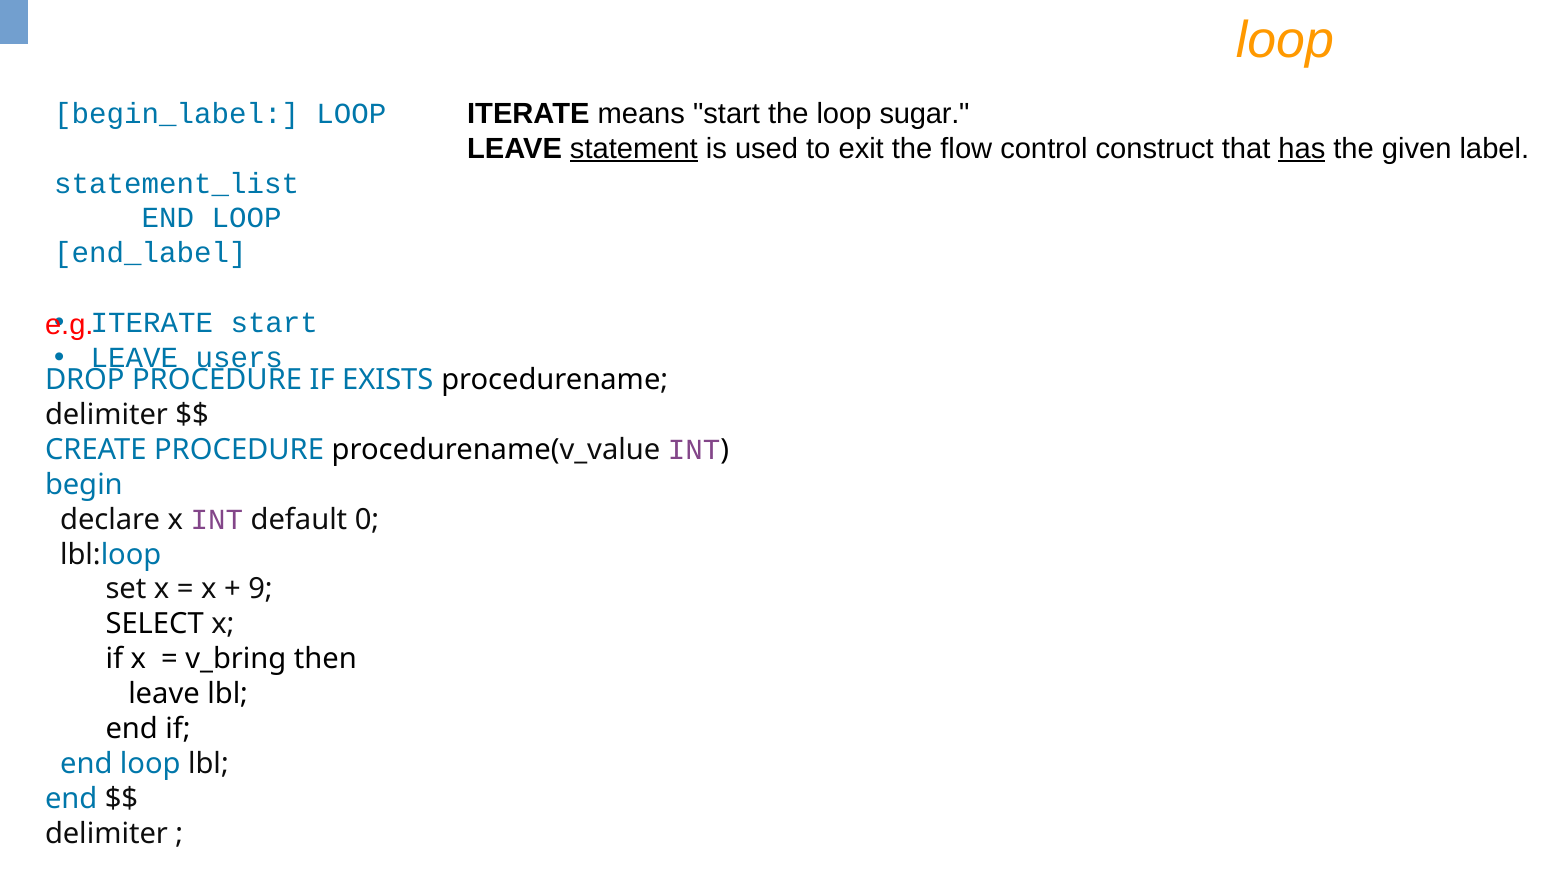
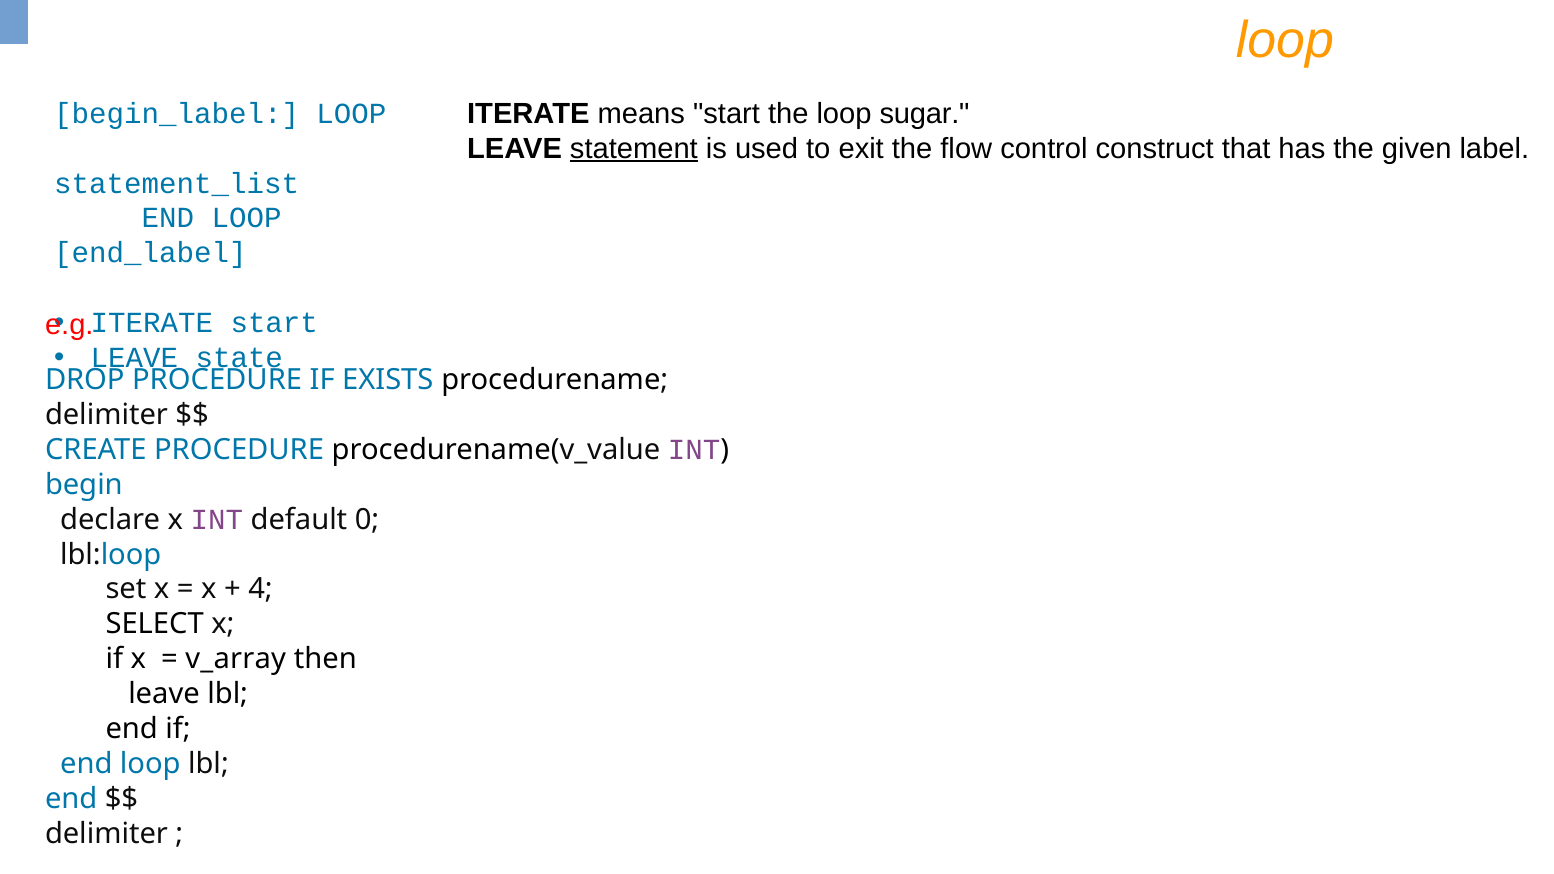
has underline: present -> none
users: users -> state
9: 9 -> 4
v_bring: v_bring -> v_array
